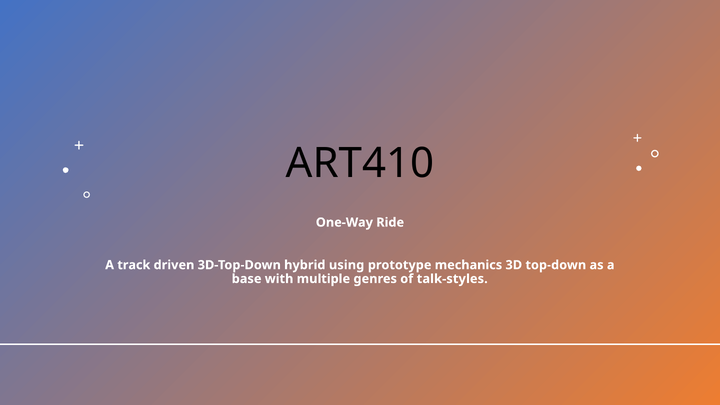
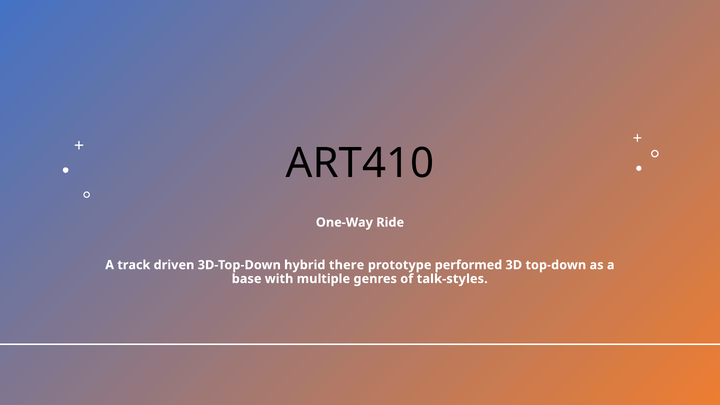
using: using -> there
mechanics: mechanics -> performed
